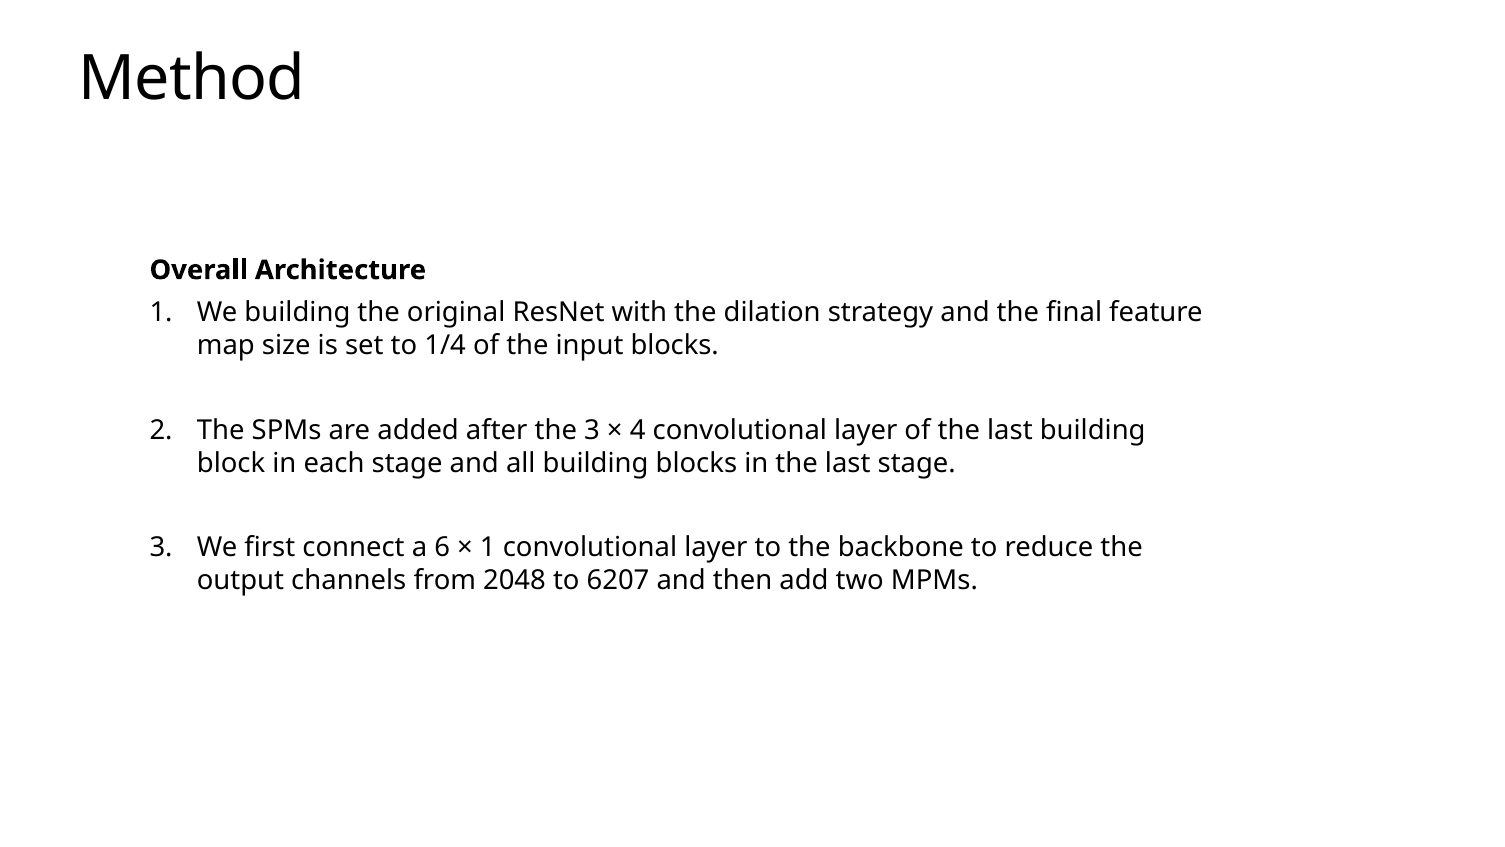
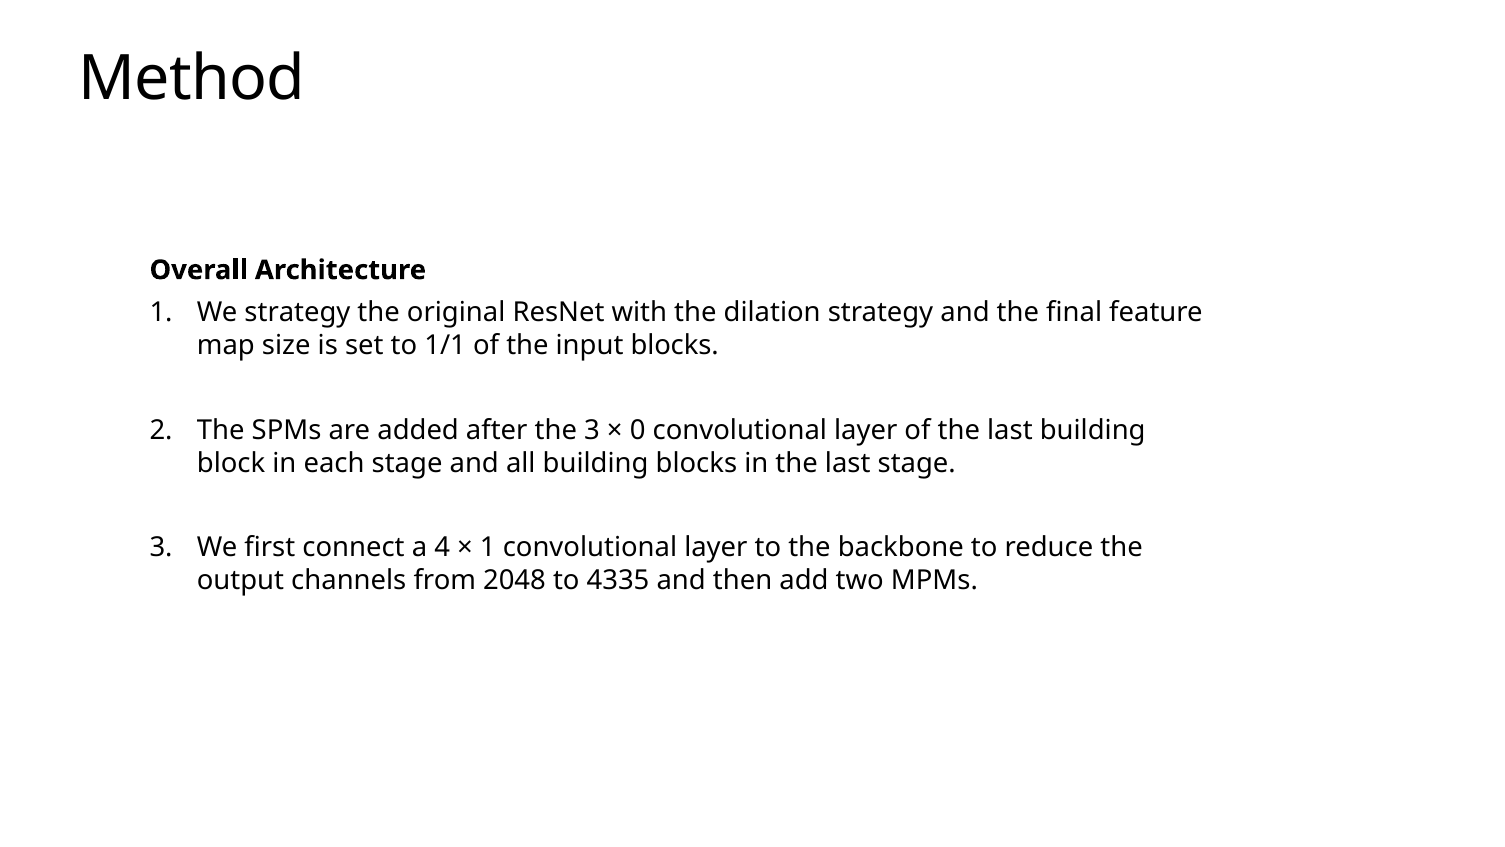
We building: building -> strategy
1/4: 1/4 -> 1/1
4: 4 -> 0
6: 6 -> 4
6207: 6207 -> 4335
